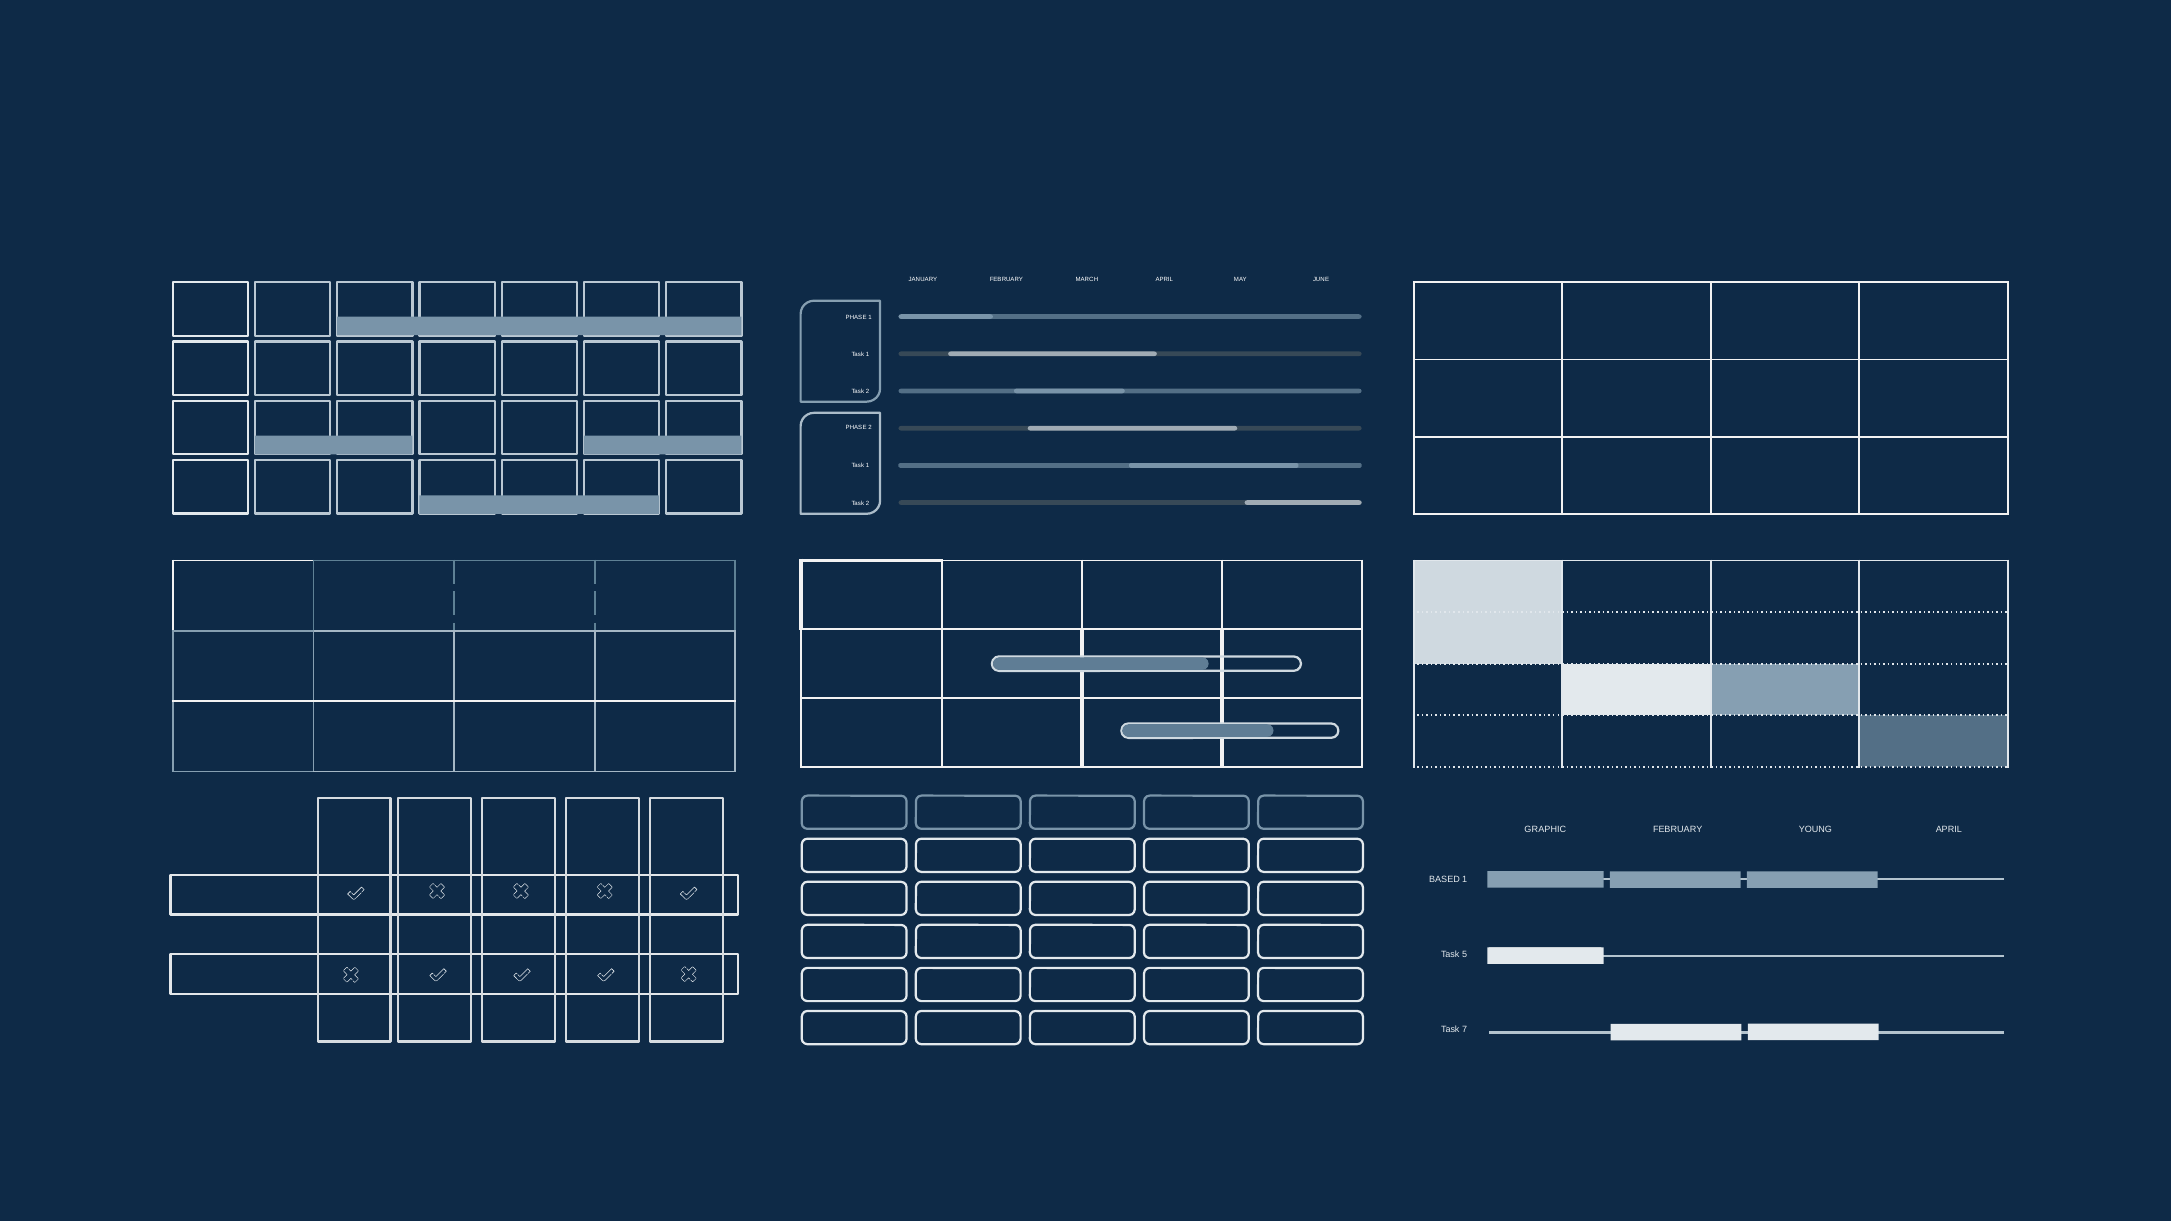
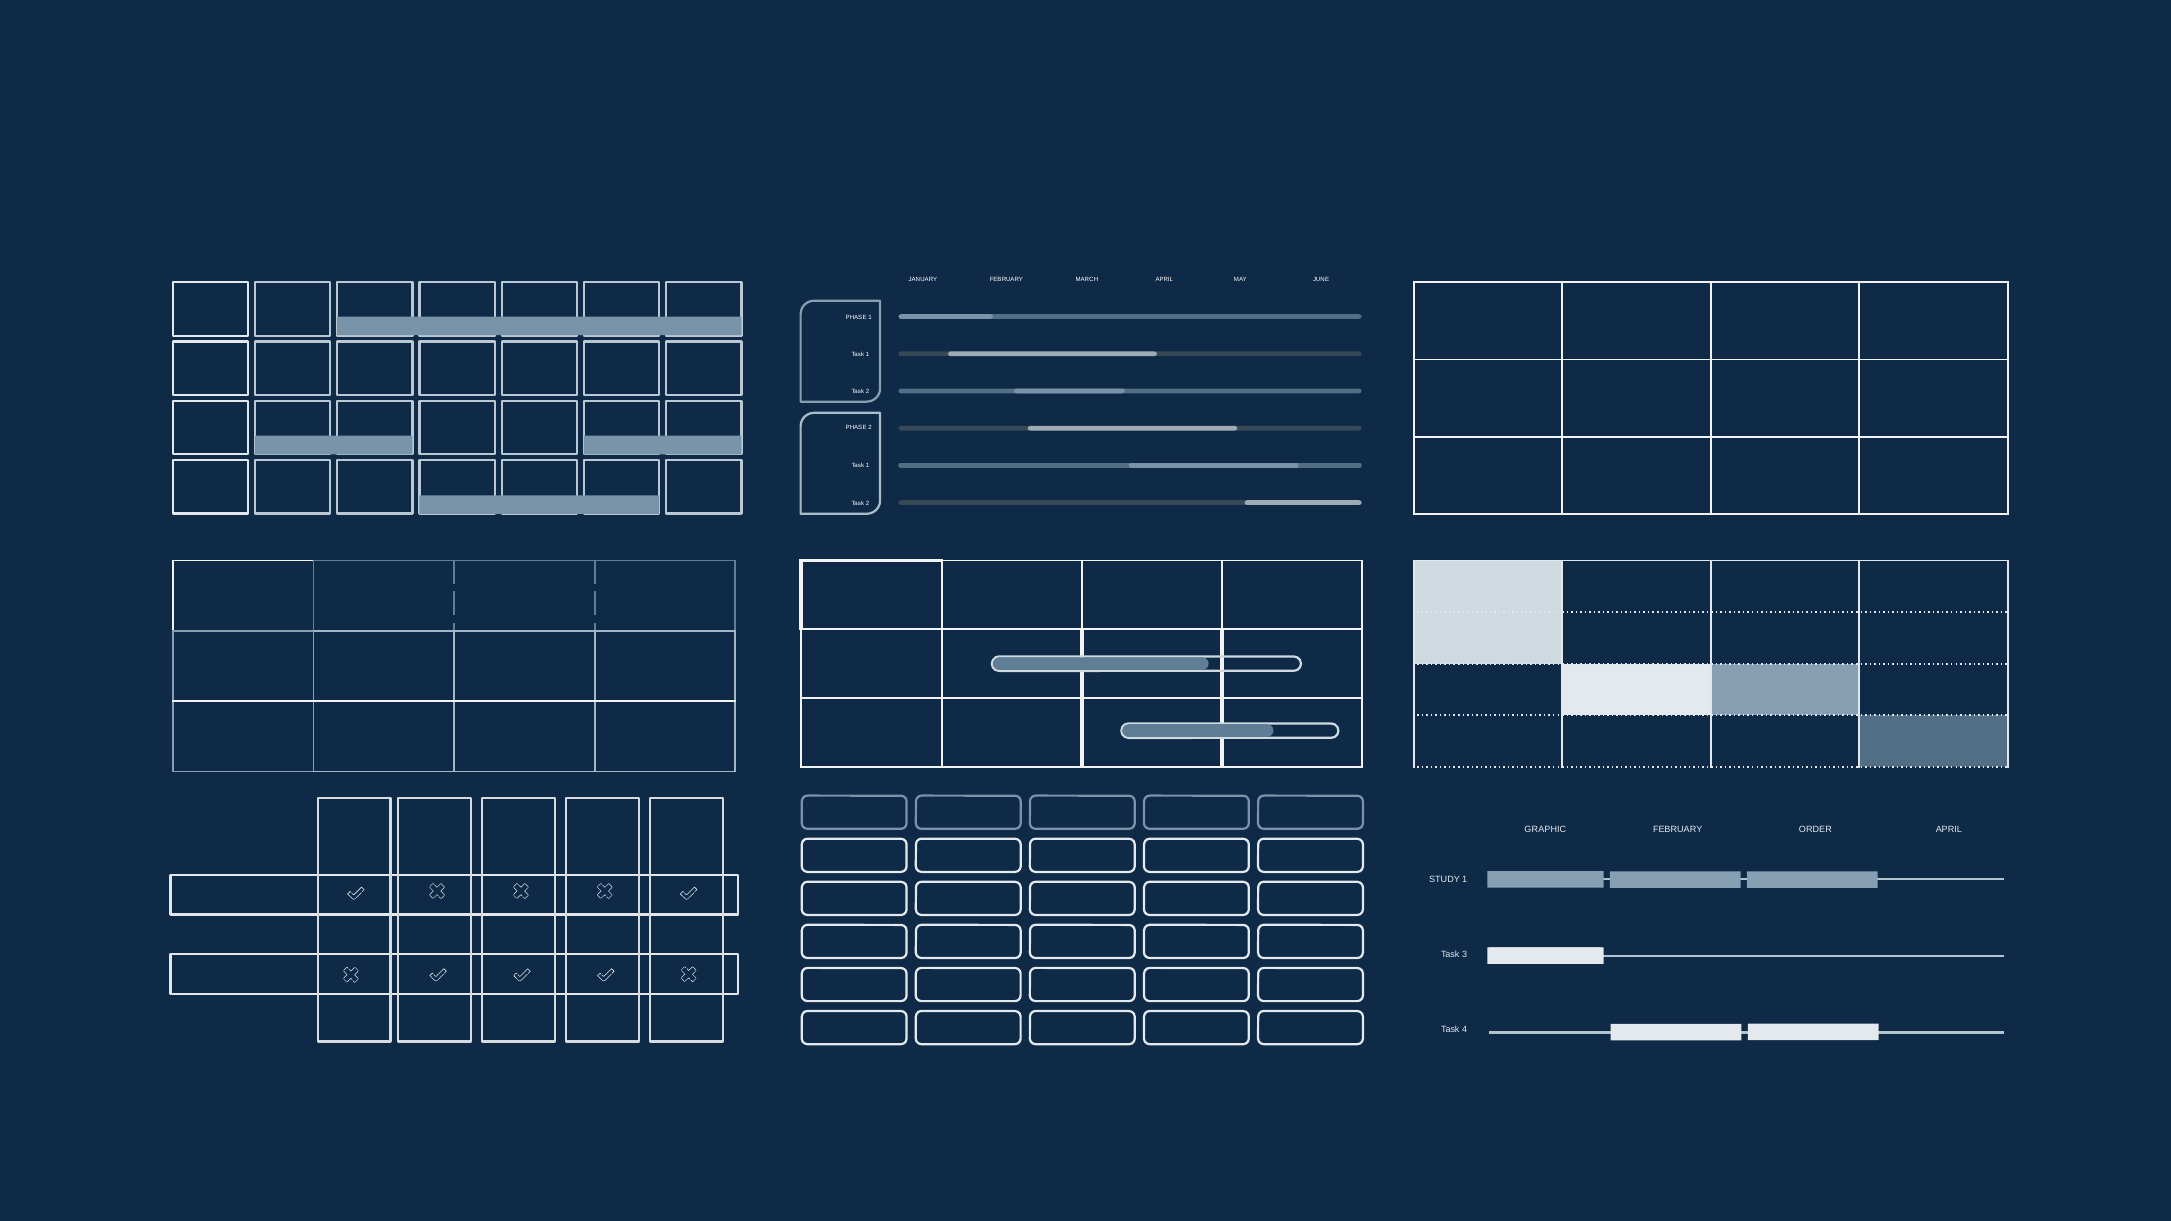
YOUNG: YOUNG -> ORDER
BASED: BASED -> STUDY
5: 5 -> 3
7: 7 -> 4
